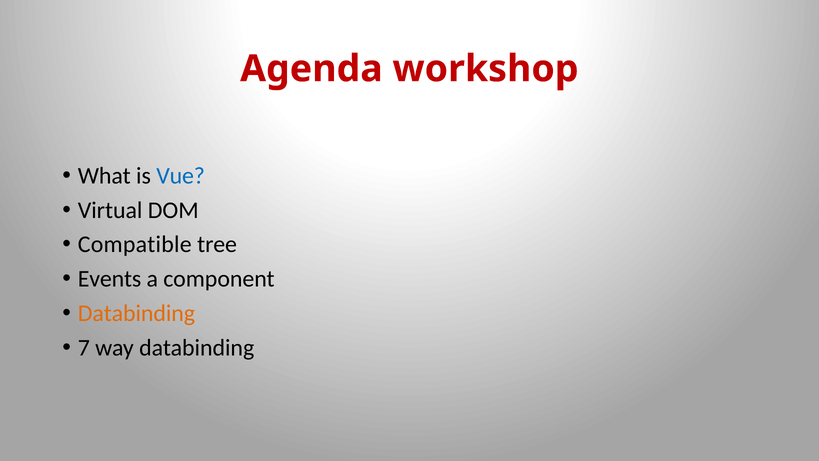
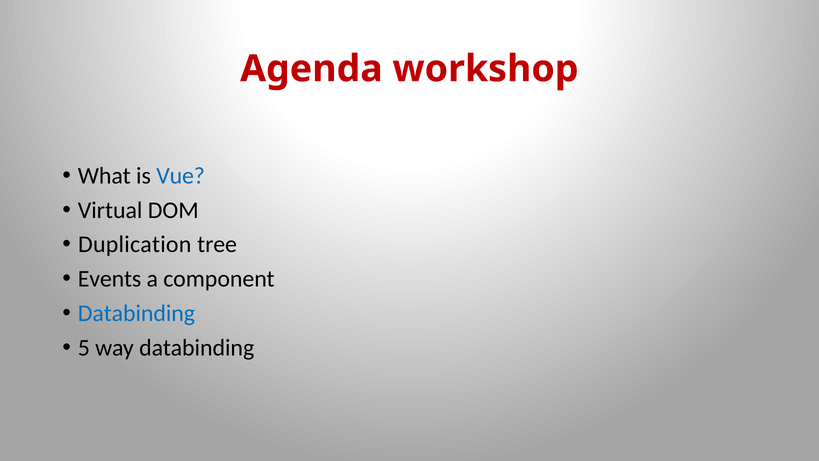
Compatible: Compatible -> Duplication
Databinding at (136, 313) colour: orange -> blue
7: 7 -> 5
